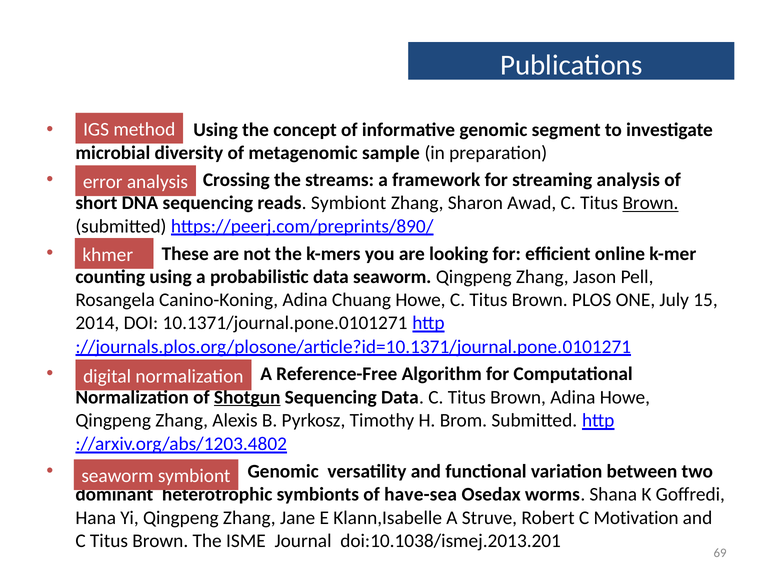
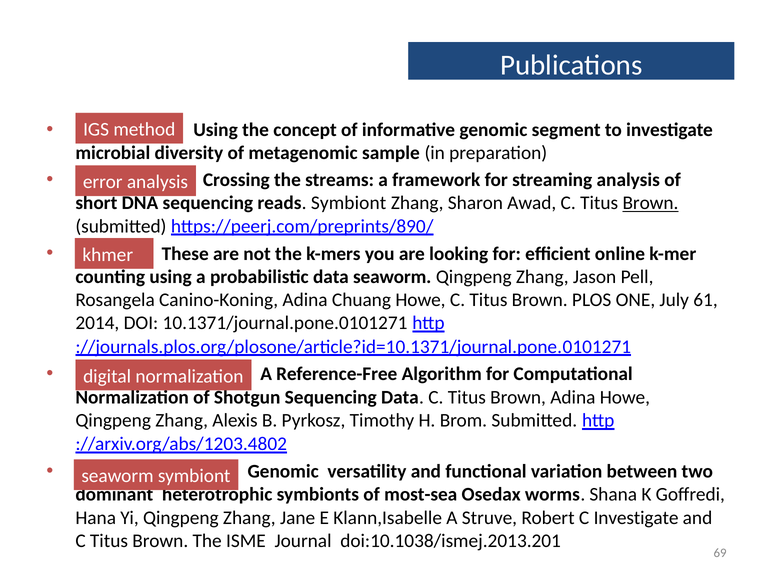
15: 15 -> 61
Shotgun underline: present -> none
have-sea: have-sea -> most-sea
C Motivation: Motivation -> Investigate
